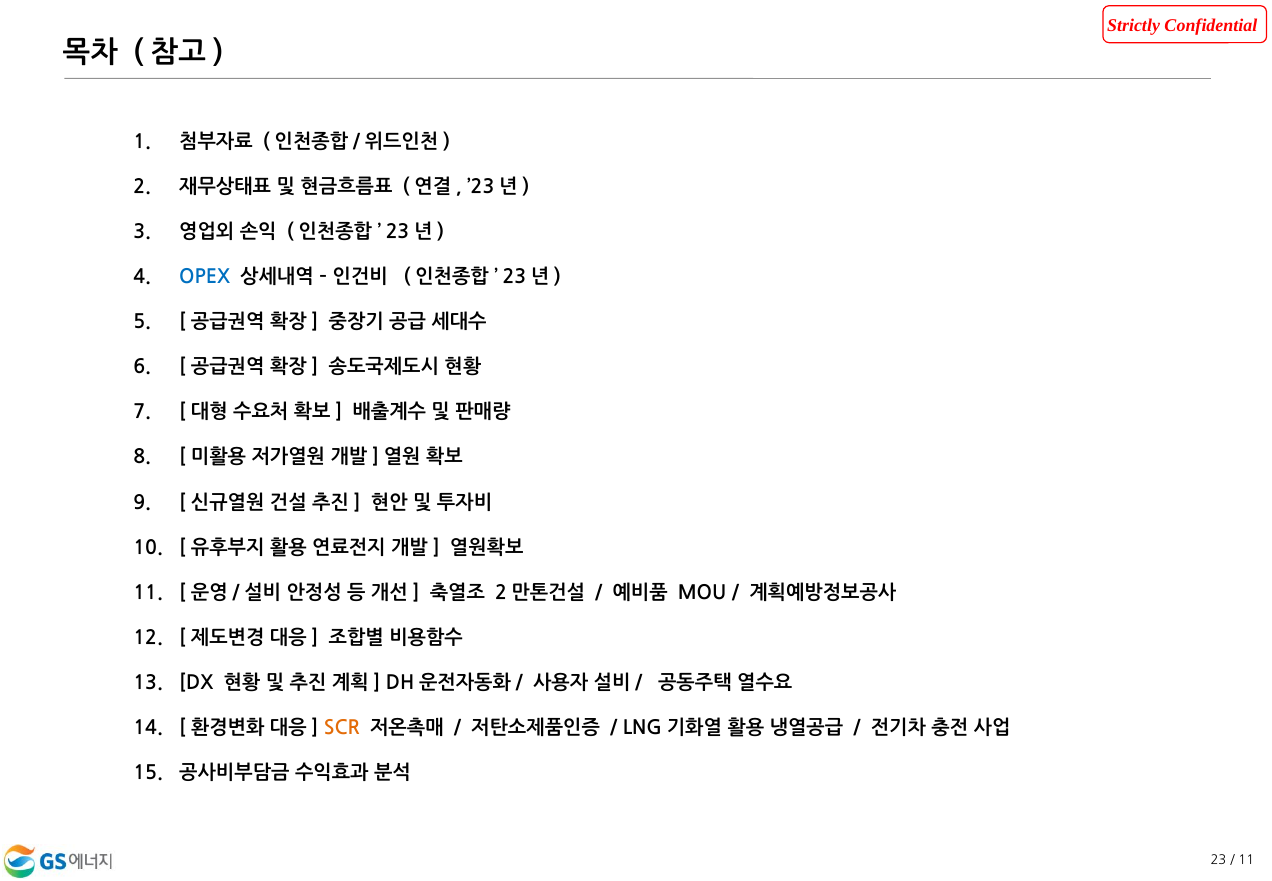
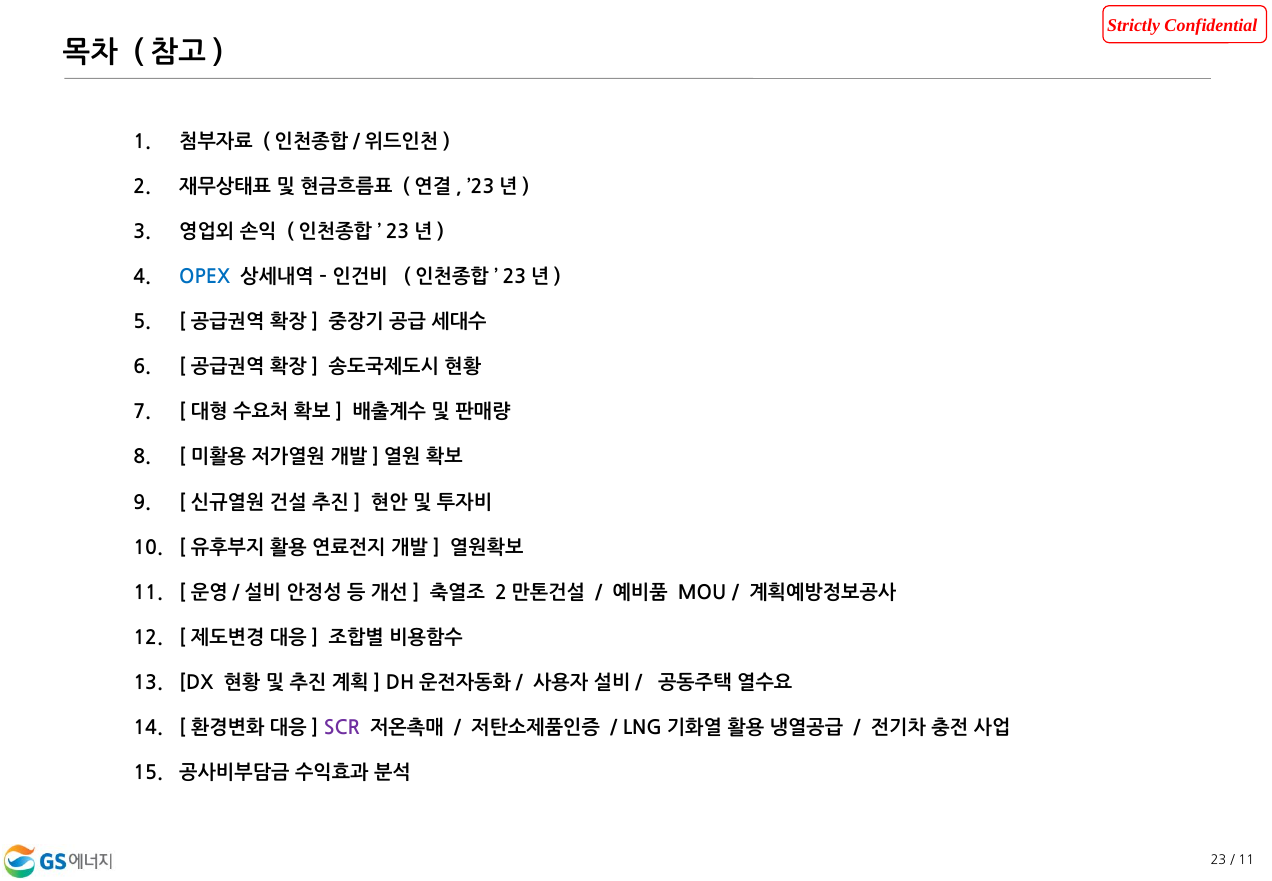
SCR colour: orange -> purple
